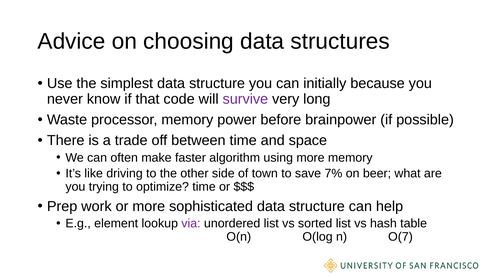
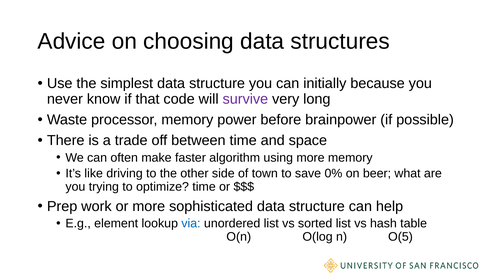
7%: 7% -> 0%
via colour: purple -> blue
O(7: O(7 -> O(5
